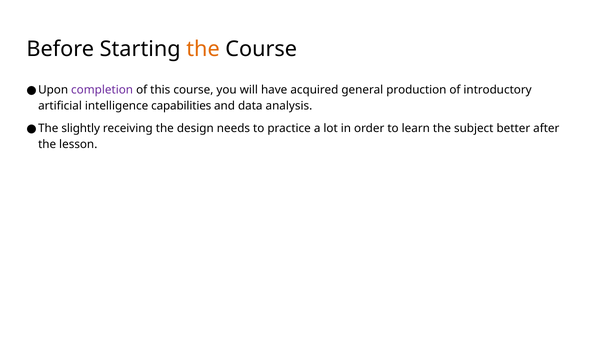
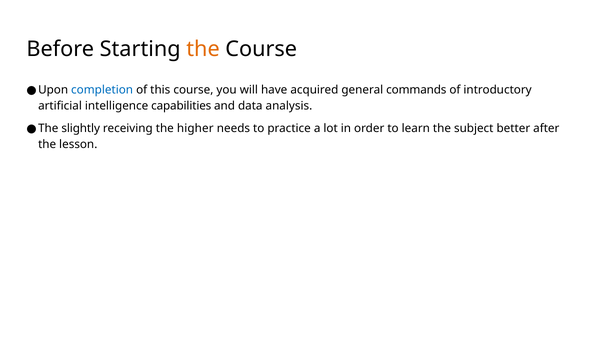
completion colour: purple -> blue
production: production -> commands
design: design -> higher
